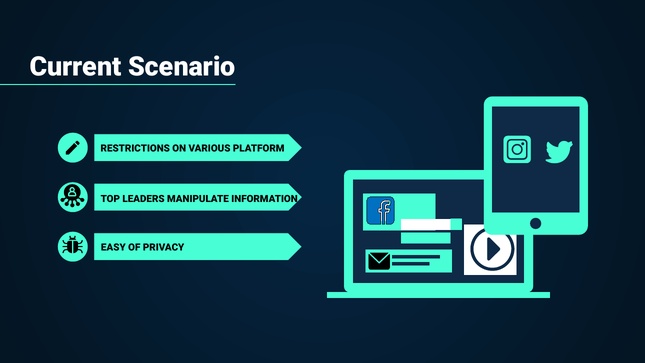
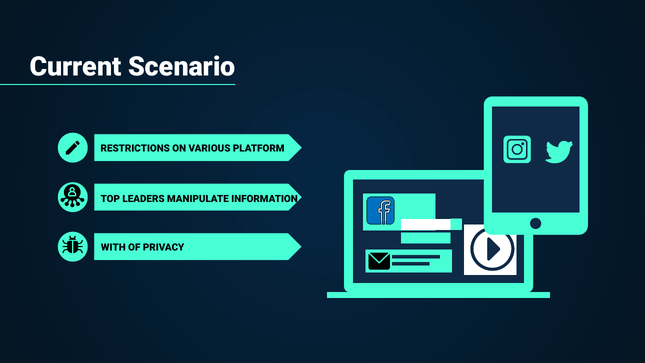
EASY: EASY -> WITH
